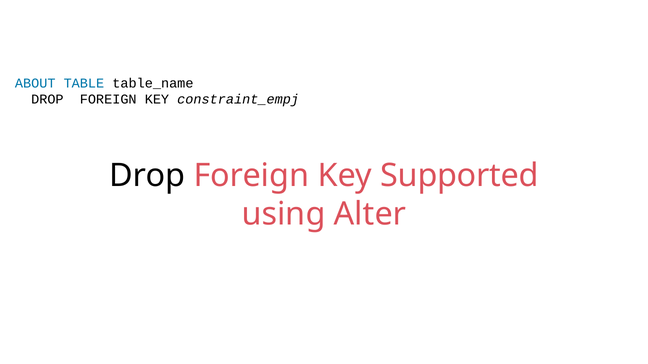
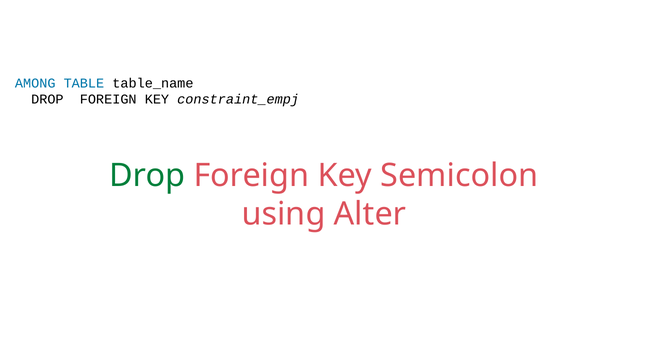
ABOUT: ABOUT -> AMONG
Drop at (147, 176) colour: black -> green
Supported: Supported -> Semicolon
